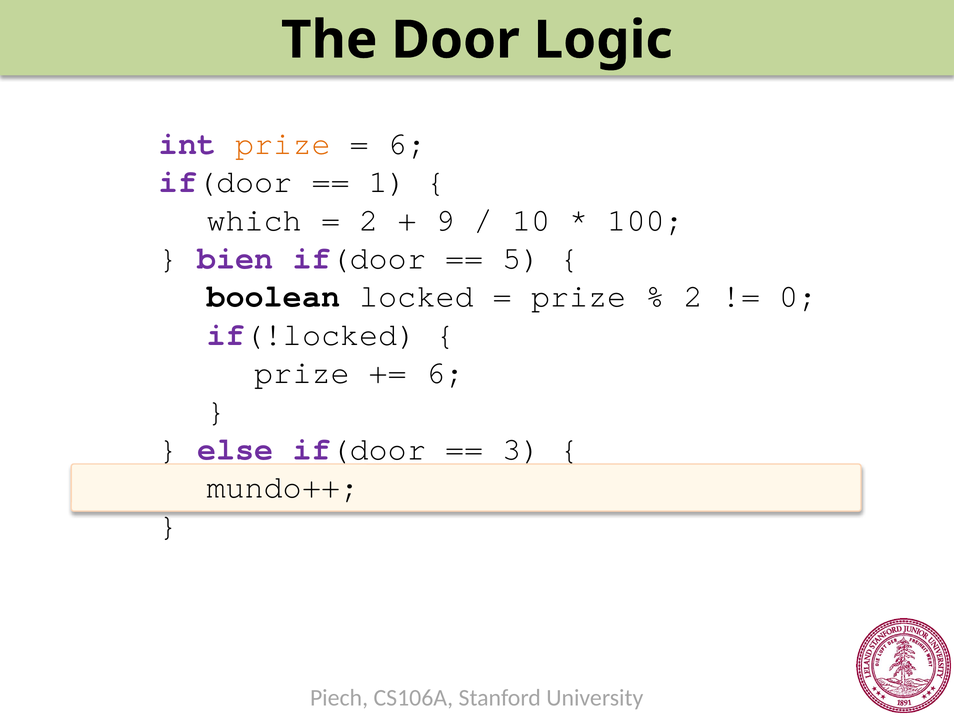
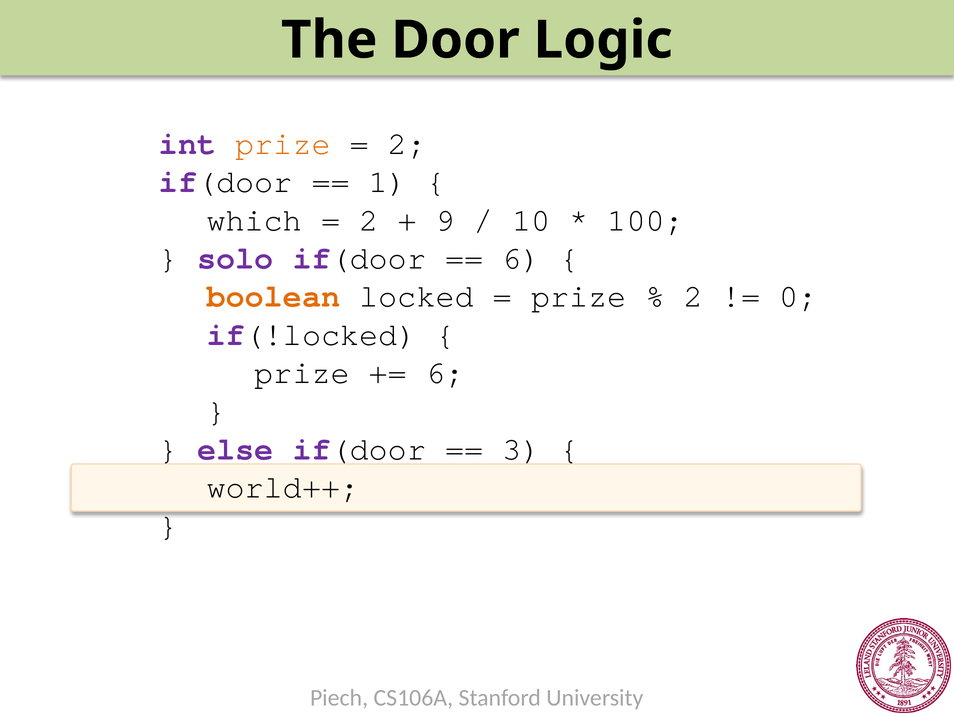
6 at (407, 144): 6 -> 2
bien: bien -> solo
5 at (522, 258): 5 -> 6
boolean colour: black -> orange
mundo++: mundo++ -> world++
